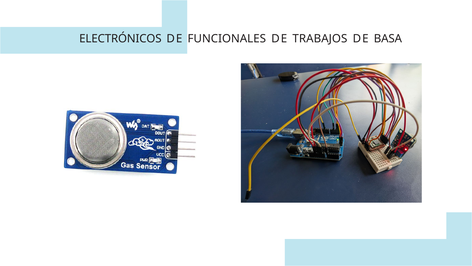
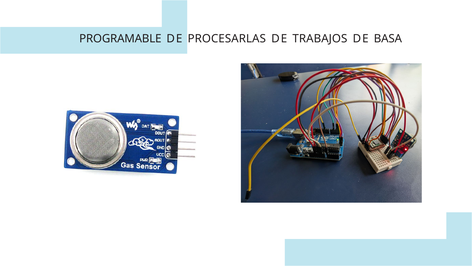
ELECTRÓNICOS: ELECTRÓNICOS -> PROGRAMABLE
FUNCIONALES: FUNCIONALES -> PROCESARLAS
